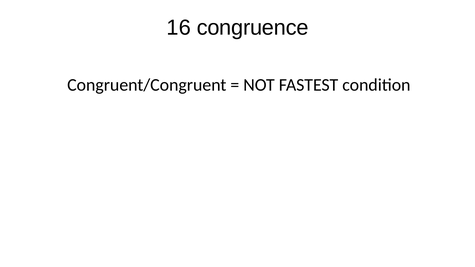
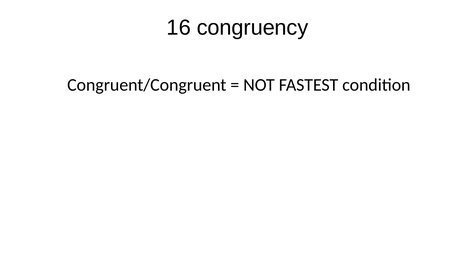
congruence: congruence -> congruency
